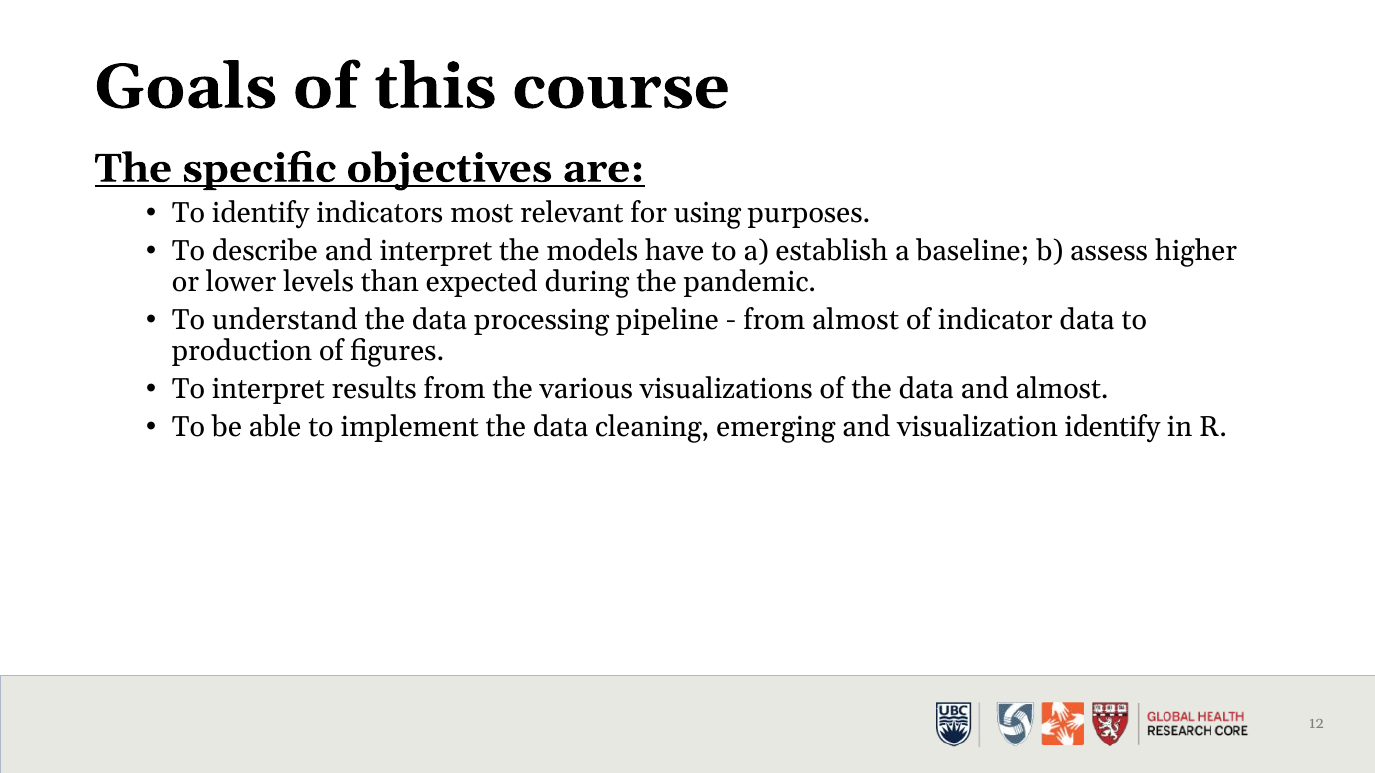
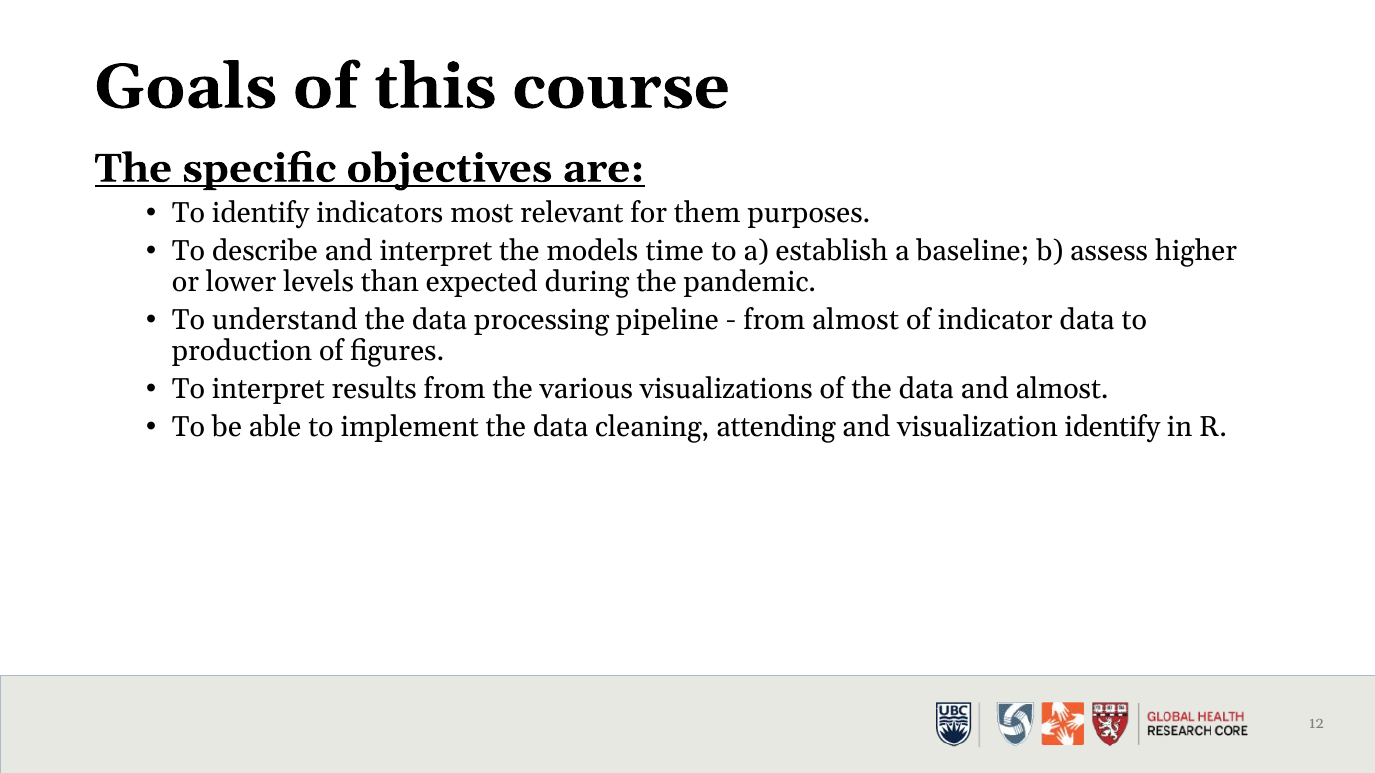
using: using -> them
have: have -> time
emerging: emerging -> attending
